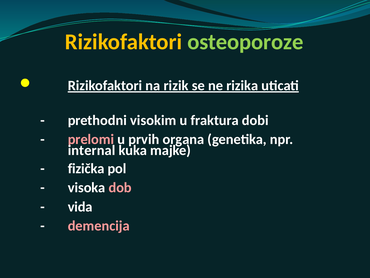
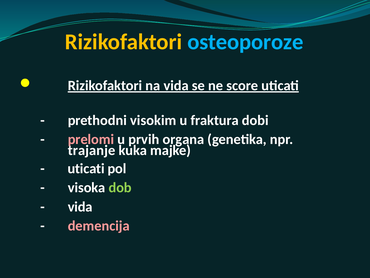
osteoporoze colour: light green -> light blue
na rizik: rizik -> vida
rizika: rizika -> score
internal: internal -> trajanje
fizička at (86, 168): fizička -> uticati
dob colour: pink -> light green
